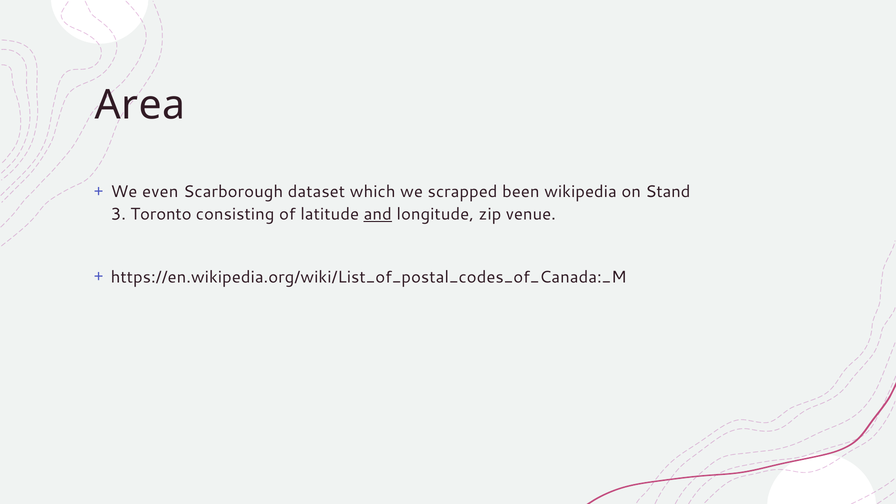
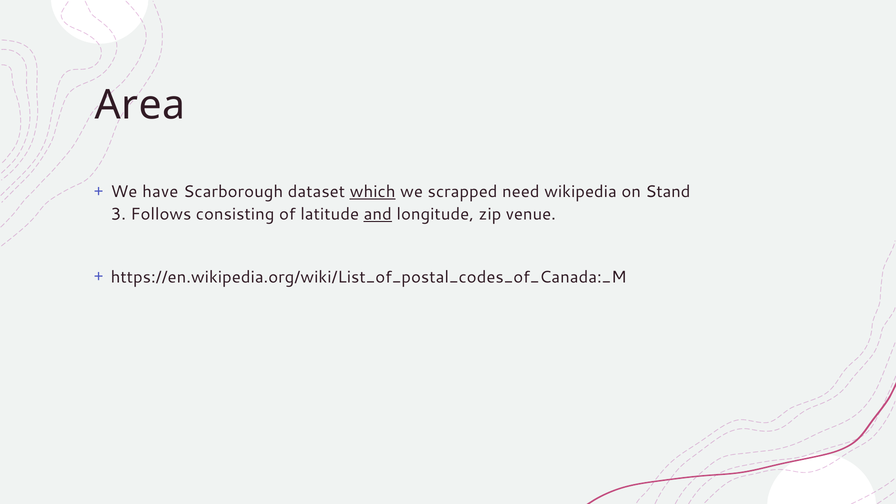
even: even -> have
which underline: none -> present
been: been -> need
Toronto: Toronto -> Follows
